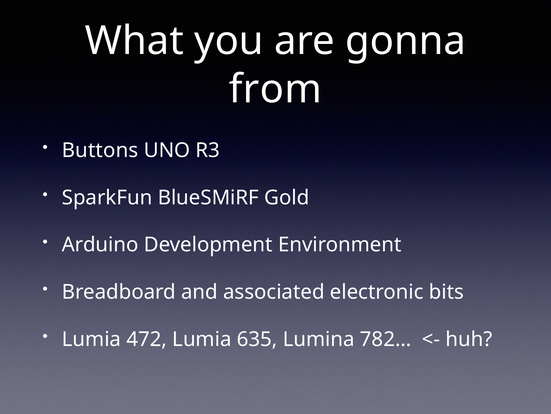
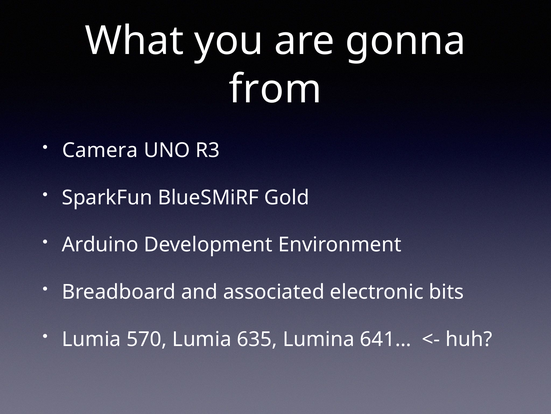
Buttons: Buttons -> Camera
472: 472 -> 570
782…: 782… -> 641…
